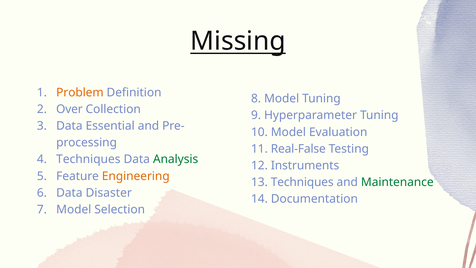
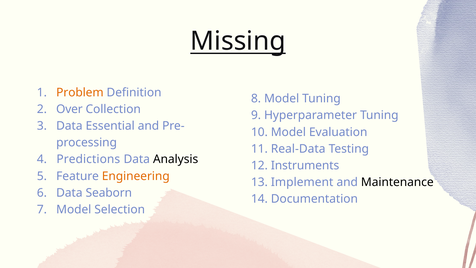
Real-False: Real-False -> Real-Data
Techniques at (88, 159): Techniques -> Predictions
Analysis colour: green -> black
13 Techniques: Techniques -> Implement
Maintenance colour: green -> black
Disaster: Disaster -> Seaborn
